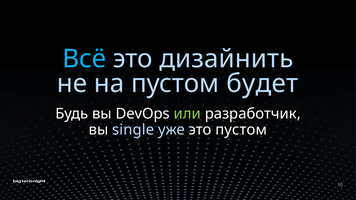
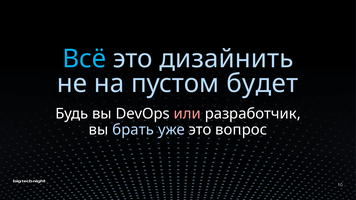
или colour: light green -> pink
single: single -> брать
это пустом: пустом -> вопрос
